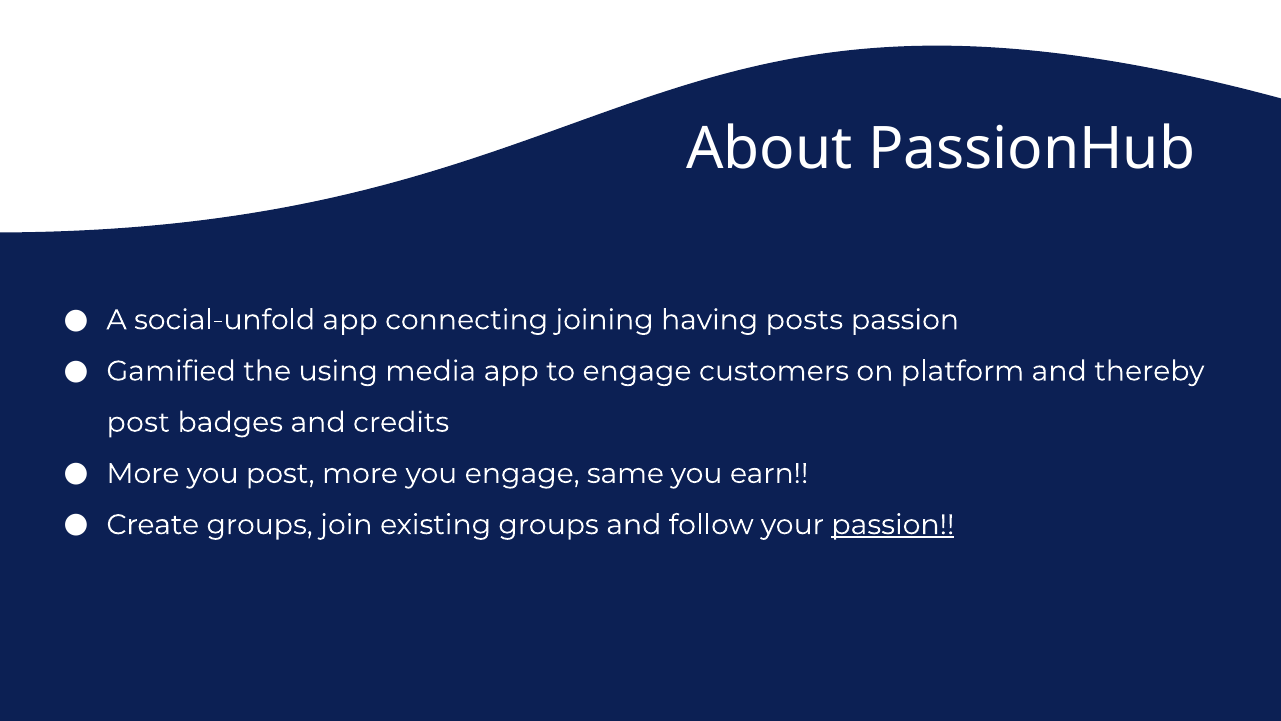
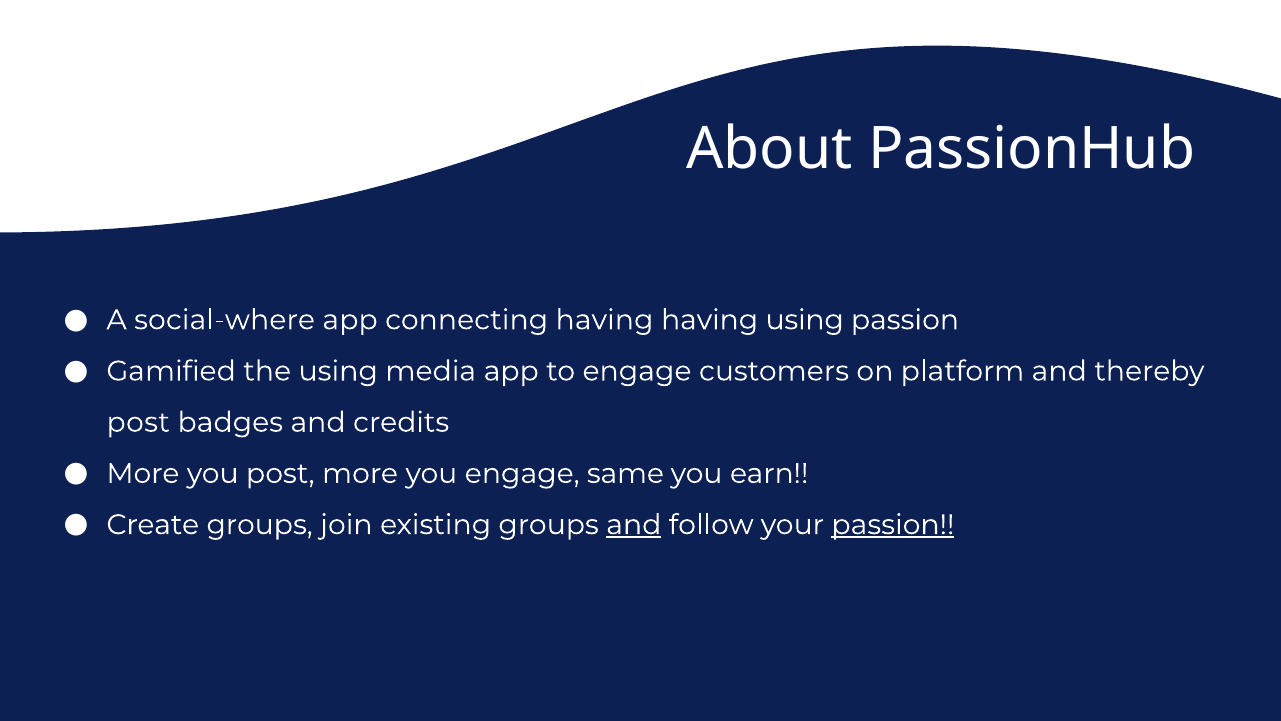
social-unfold: social-unfold -> social-where
connecting joining: joining -> having
having posts: posts -> using
and at (634, 524) underline: none -> present
